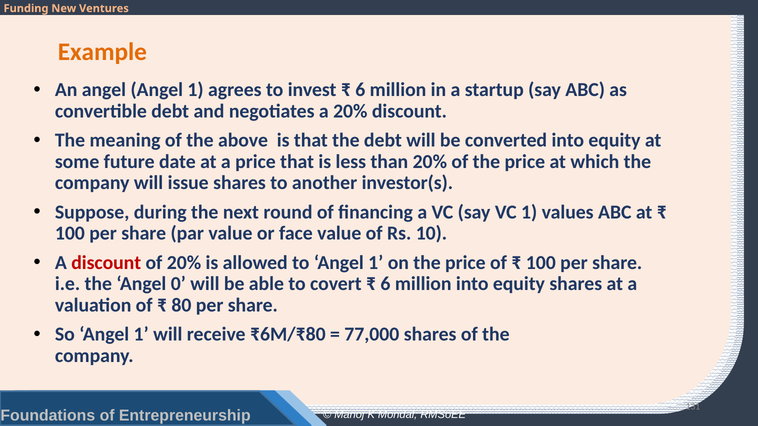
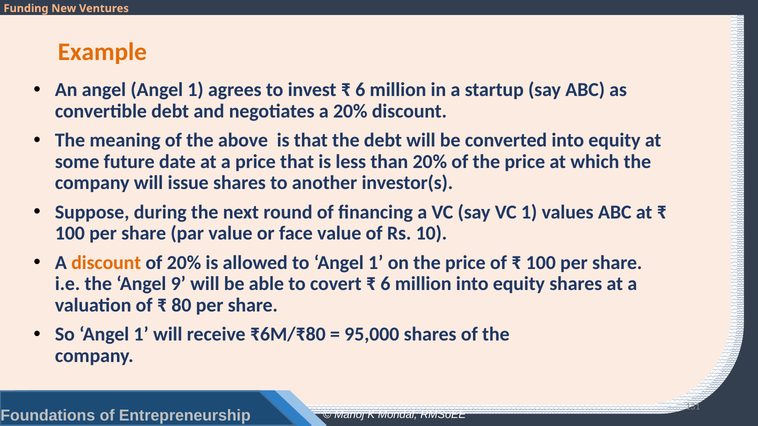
discount at (106, 263) colour: red -> orange
0: 0 -> 9
77,000: 77,000 -> 95,000
